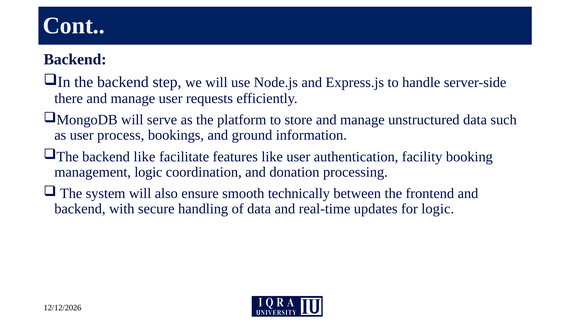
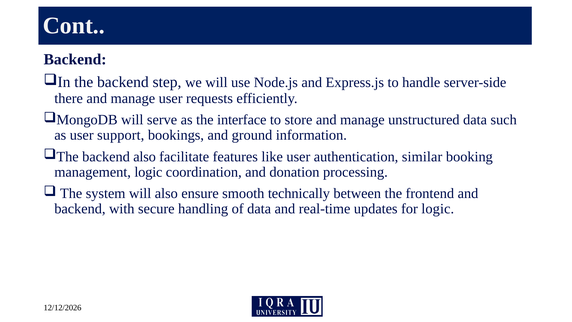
platform: platform -> interface
process: process -> support
backend like: like -> also
facility: facility -> similar
